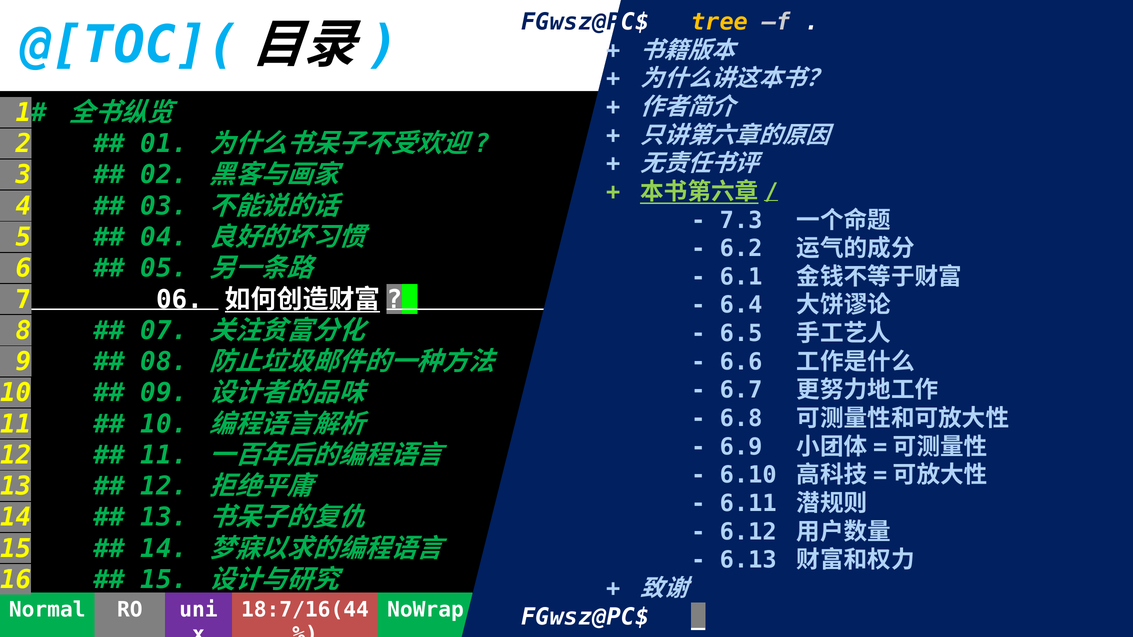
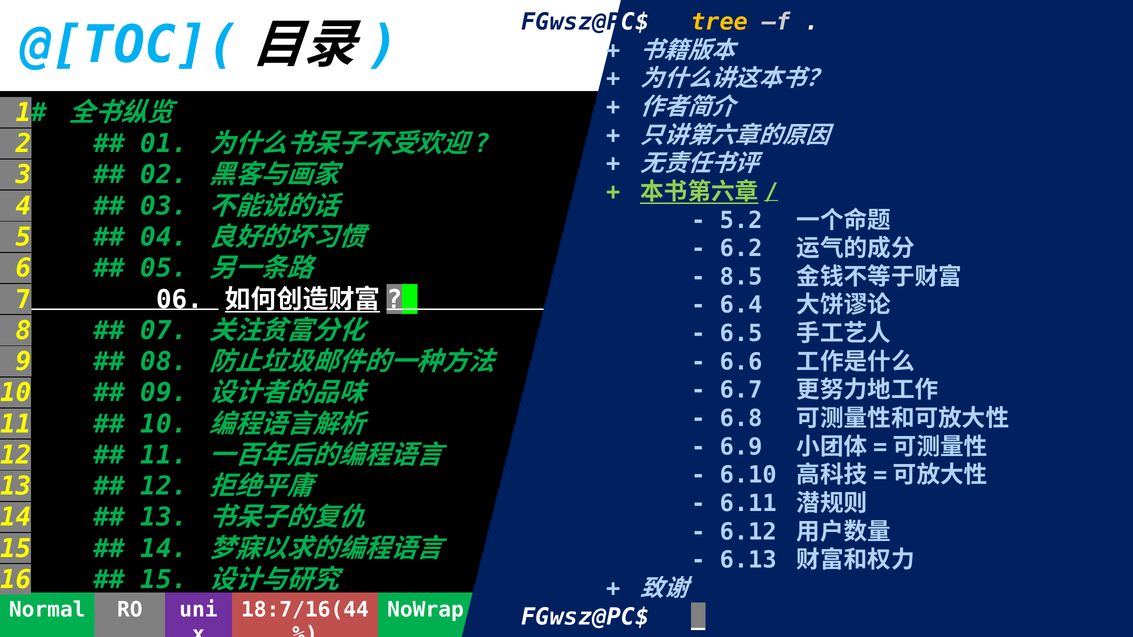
7.3: 7.3 -> 5.2
6.1: 6.1 -> 8.5
